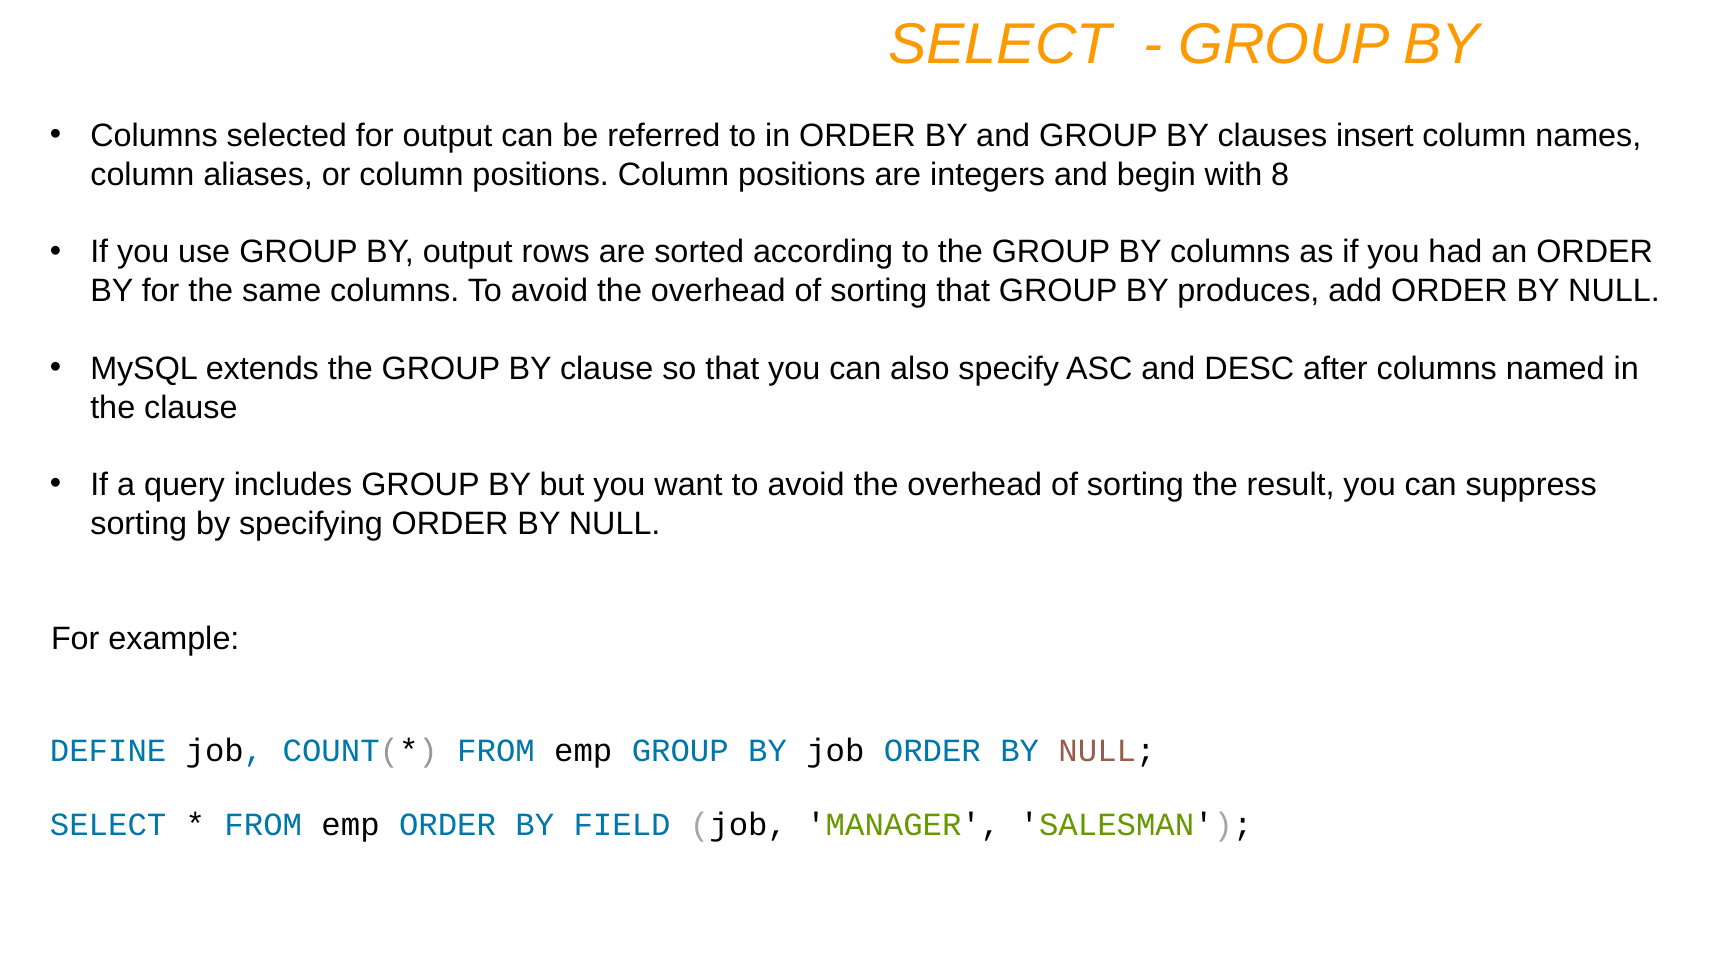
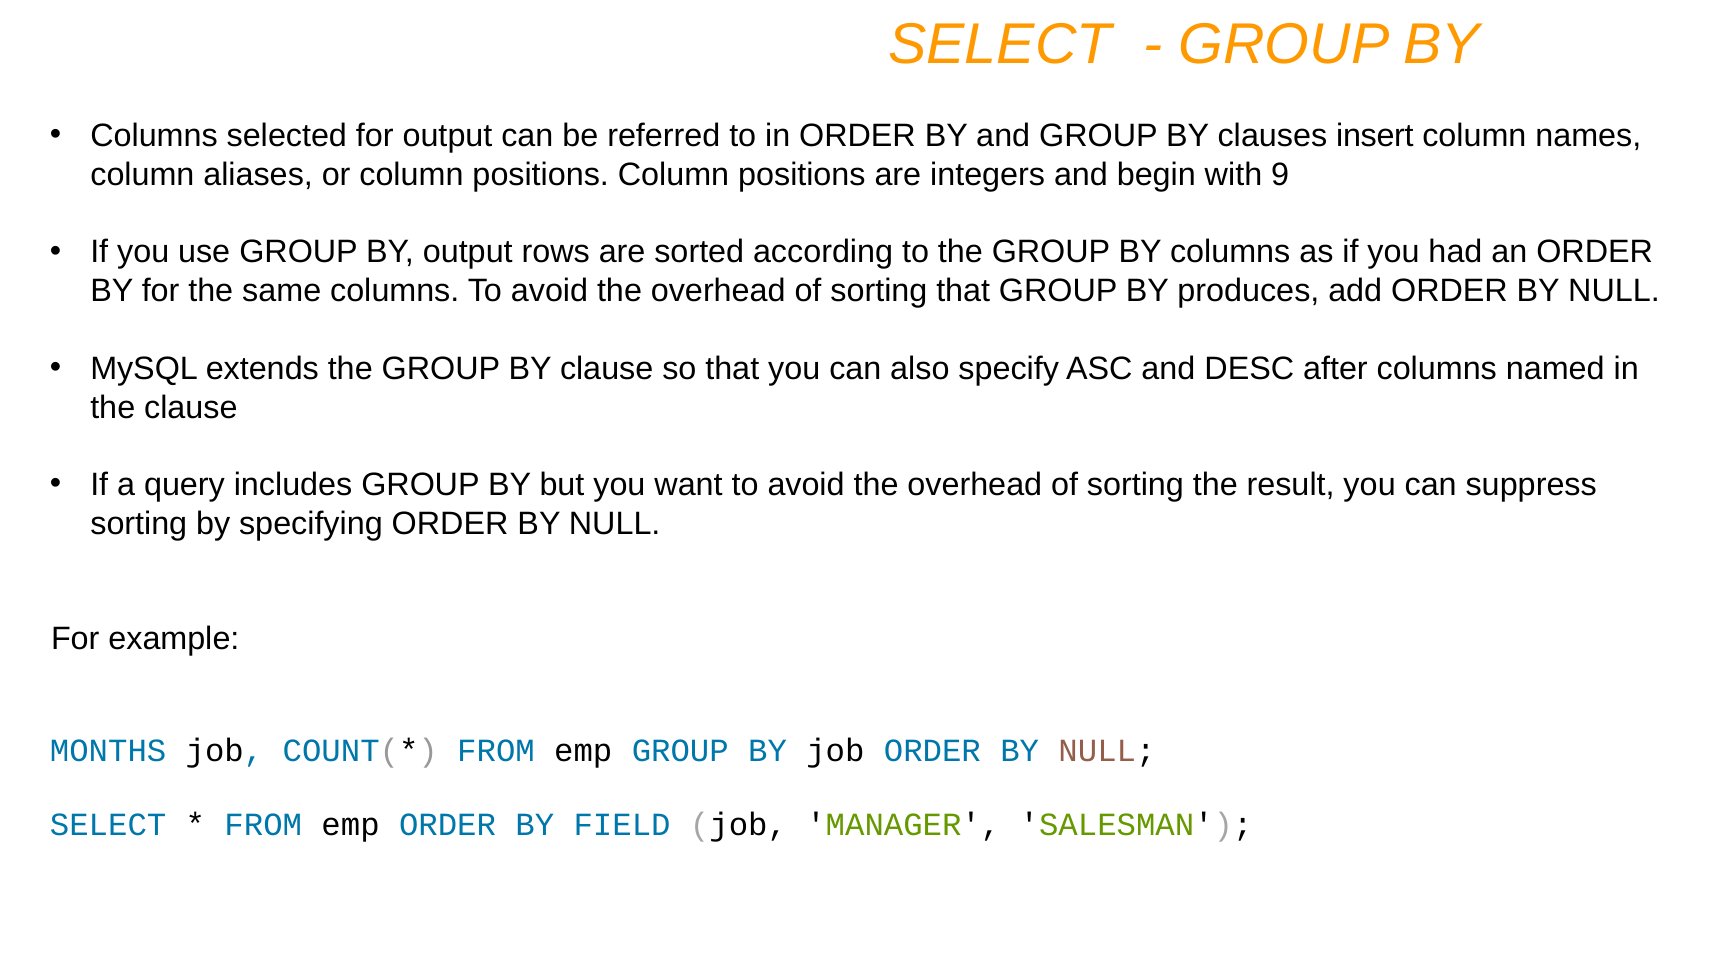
8: 8 -> 9
DEFINE: DEFINE -> MONTHS
